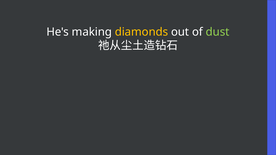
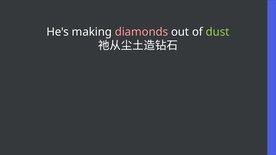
diamonds colour: yellow -> pink
